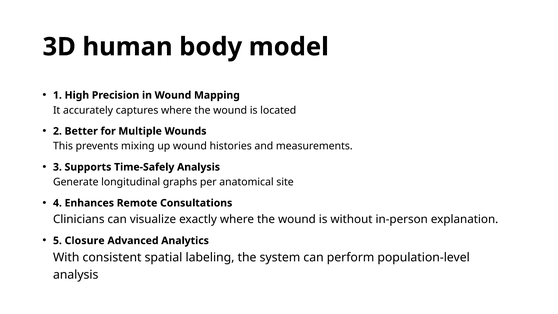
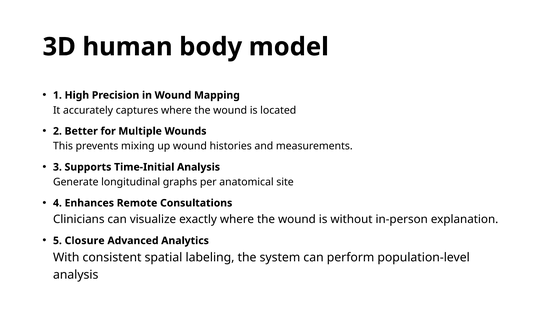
Time-Safely: Time-Safely -> Time-Initial
